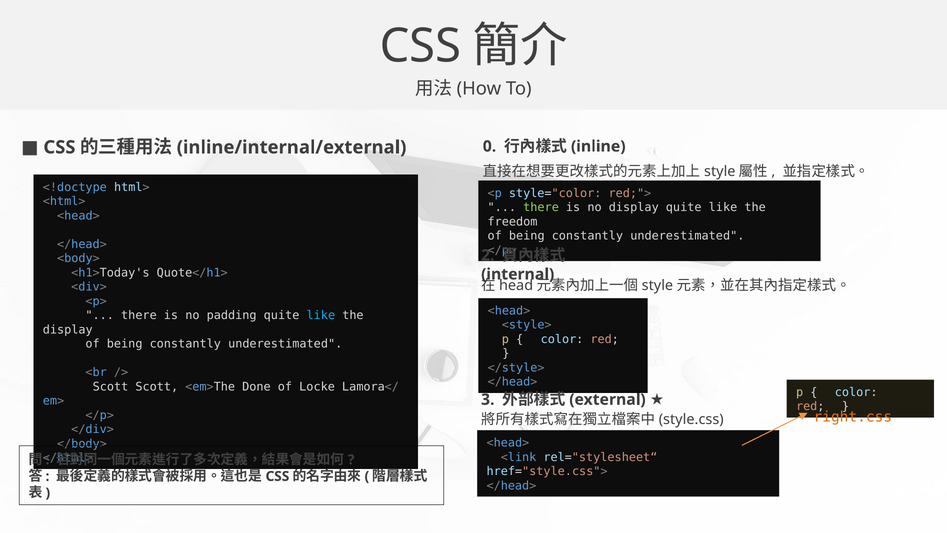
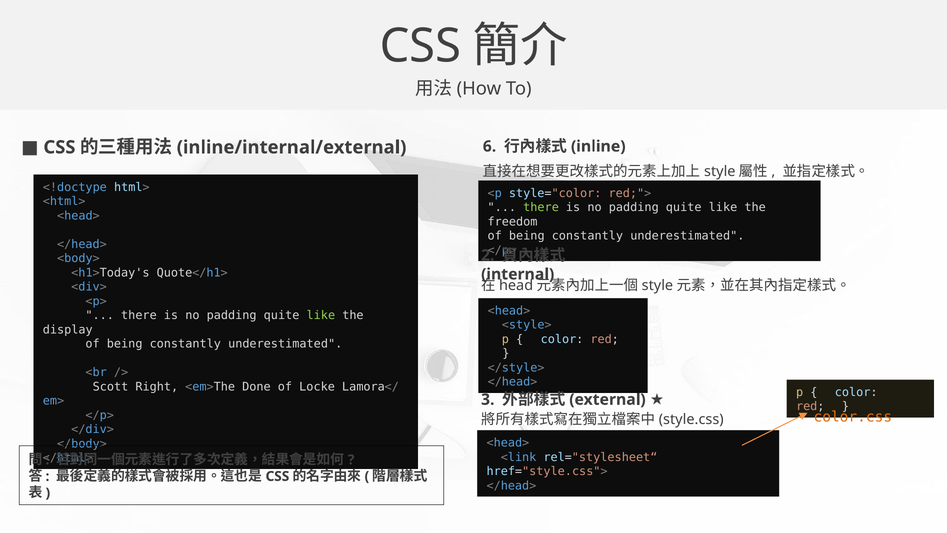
0: 0 -> 6
display at (634, 207): display -> padding
like at (321, 315) colour: light blue -> light green
Scott Scott: Scott -> Right
right.css: right.css -> color.css
